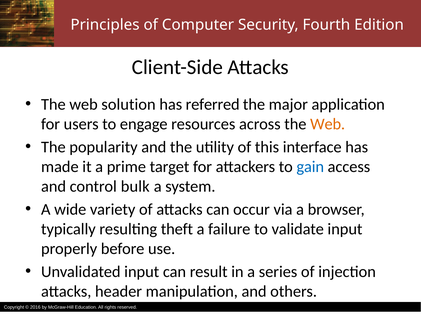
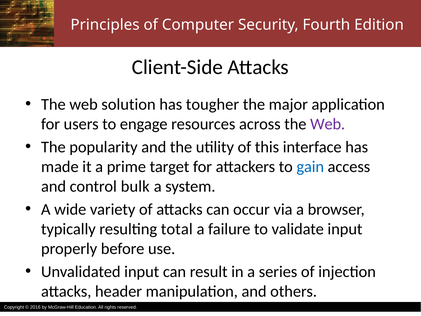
referred: referred -> tougher
Web at (328, 124) colour: orange -> purple
theft: theft -> total
